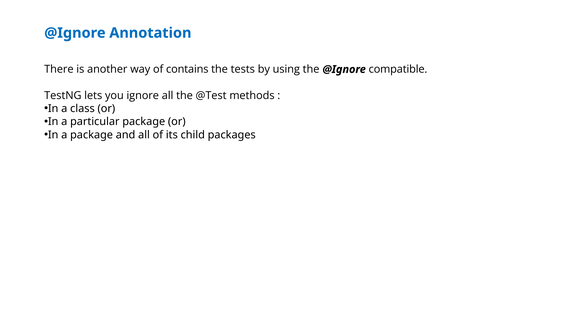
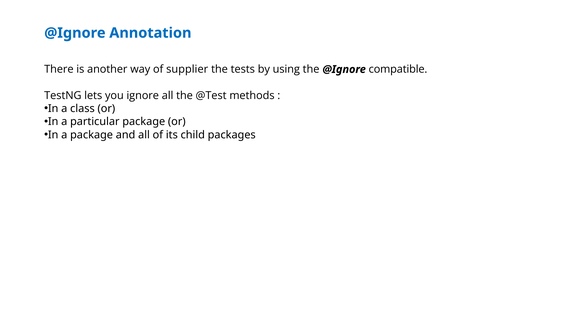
contains: contains -> supplier
